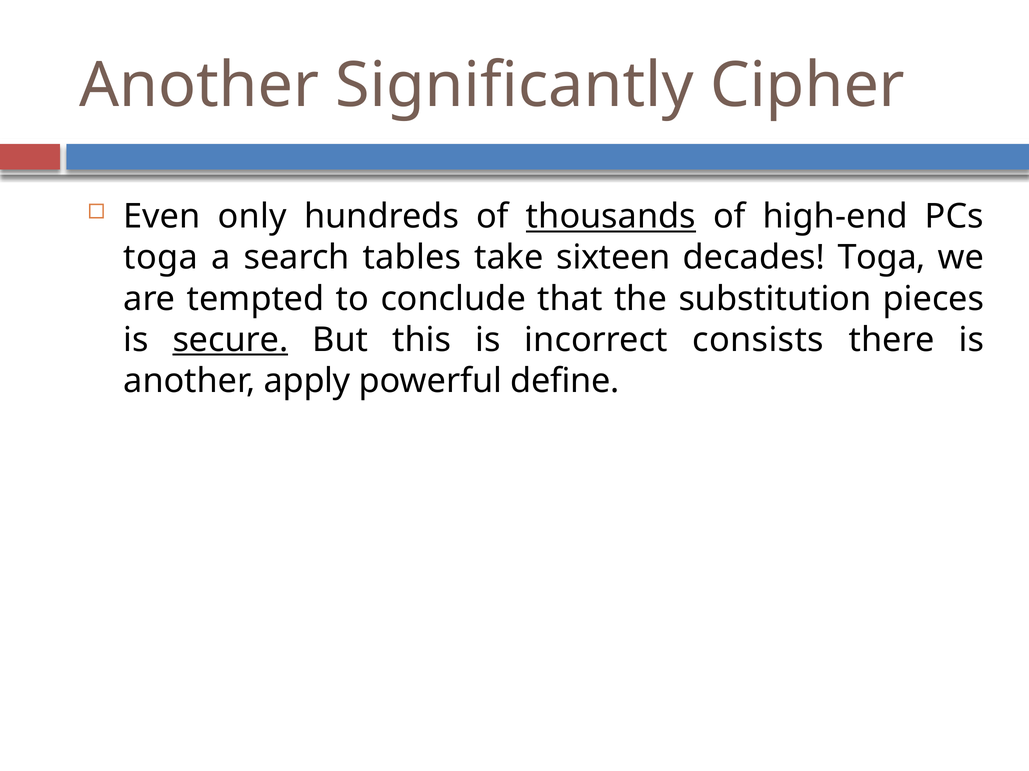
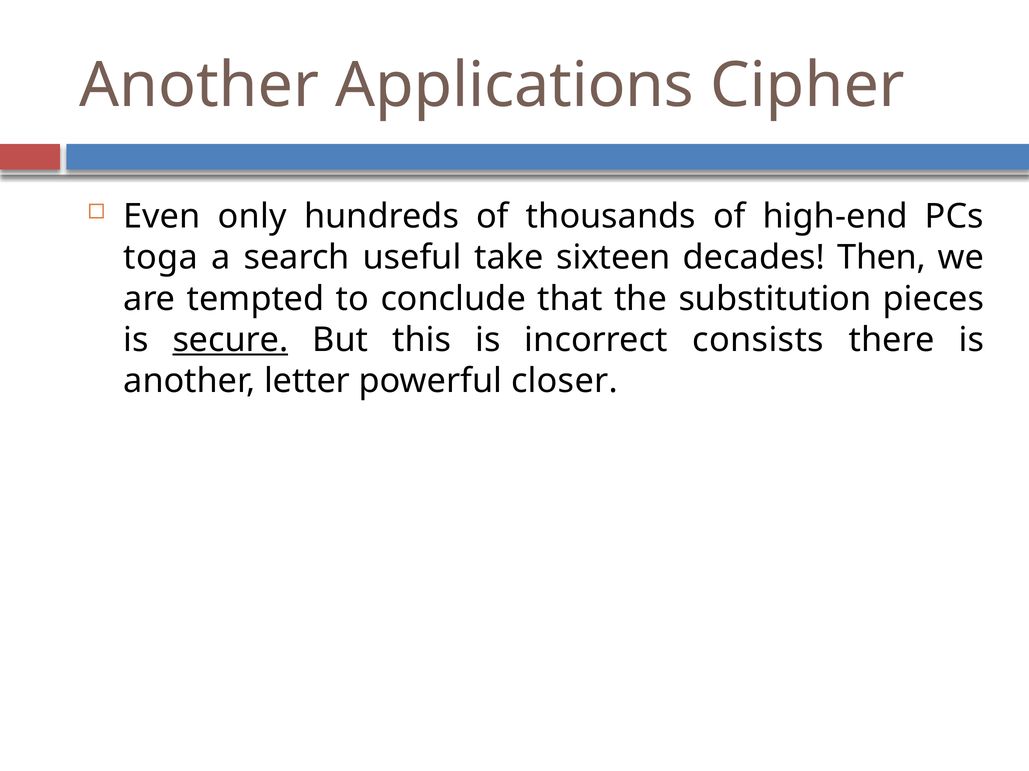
Significantly: Significantly -> Applications
thousands underline: present -> none
tables: tables -> useful
decades Toga: Toga -> Then
apply: apply -> letter
define: define -> closer
